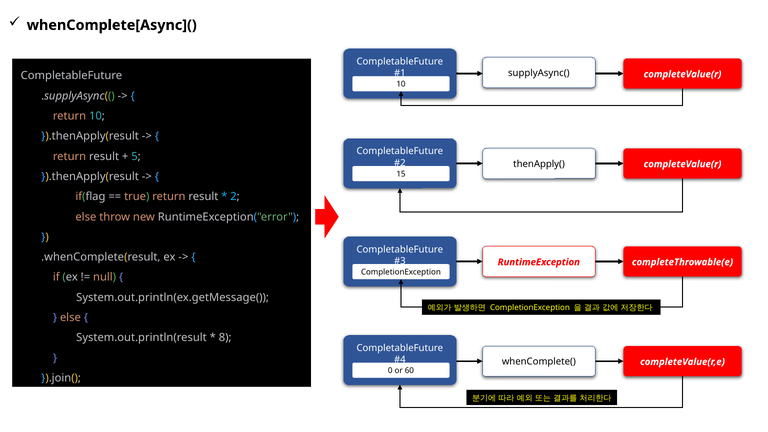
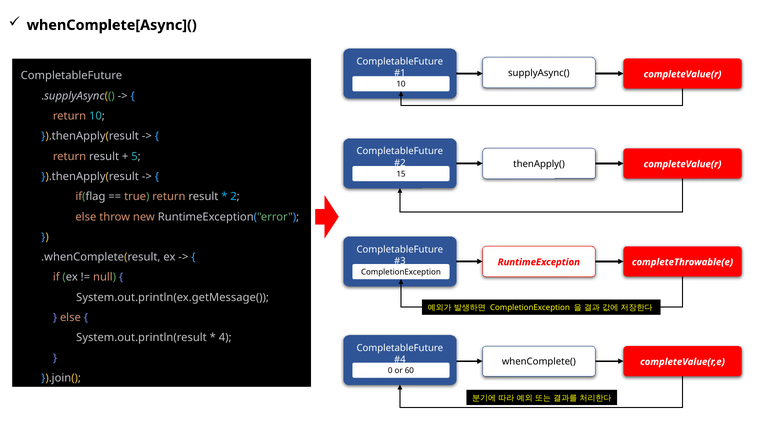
8: 8 -> 4
